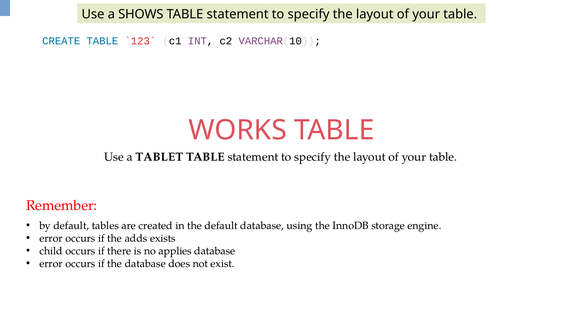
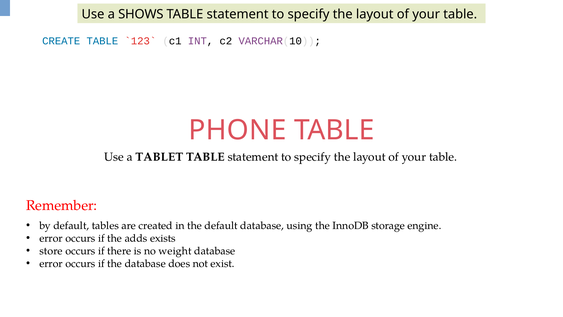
WORKS: WORKS -> PHONE
child: child -> store
applies: applies -> weight
